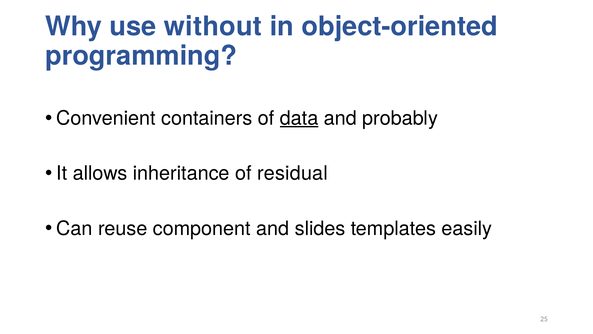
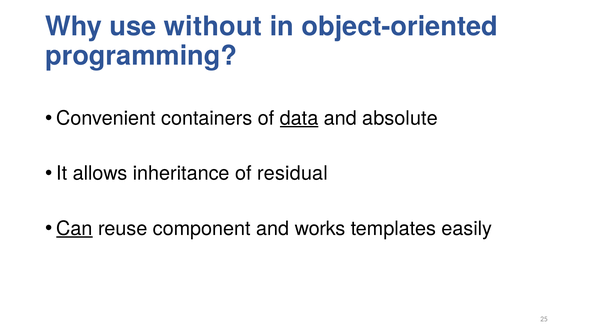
probably: probably -> absolute
Can underline: none -> present
slides: slides -> works
